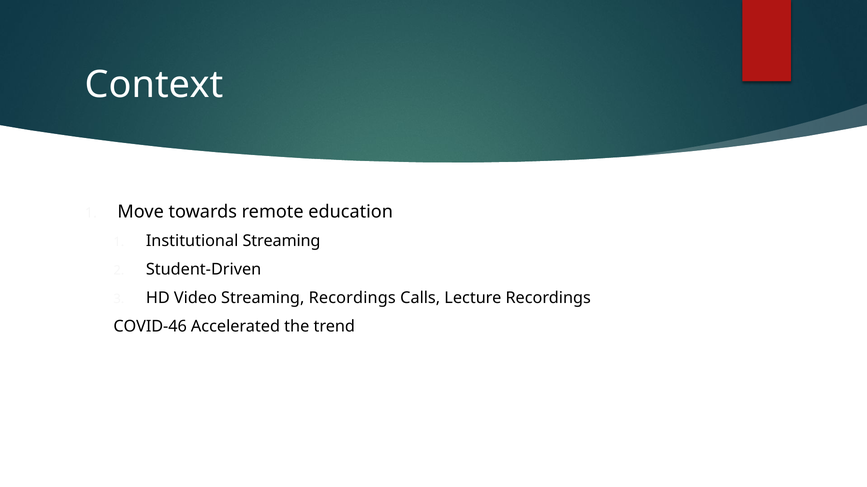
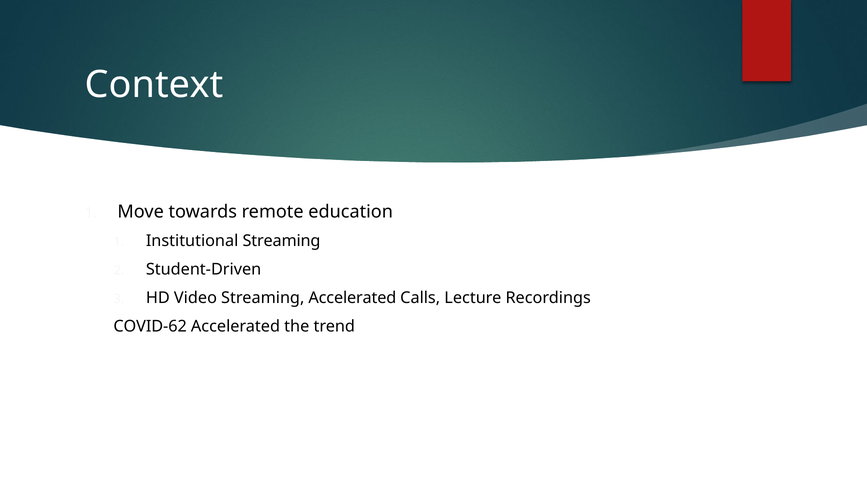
Streaming Recordings: Recordings -> Accelerated
COVID-46: COVID-46 -> COVID-62
